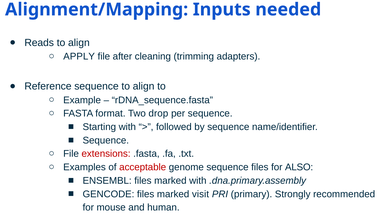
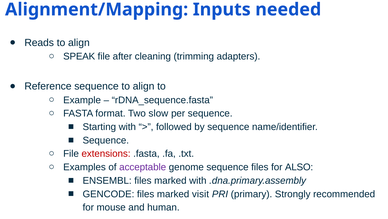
APPLY: APPLY -> SPEAK
drop: drop -> slow
acceptable colour: red -> purple
